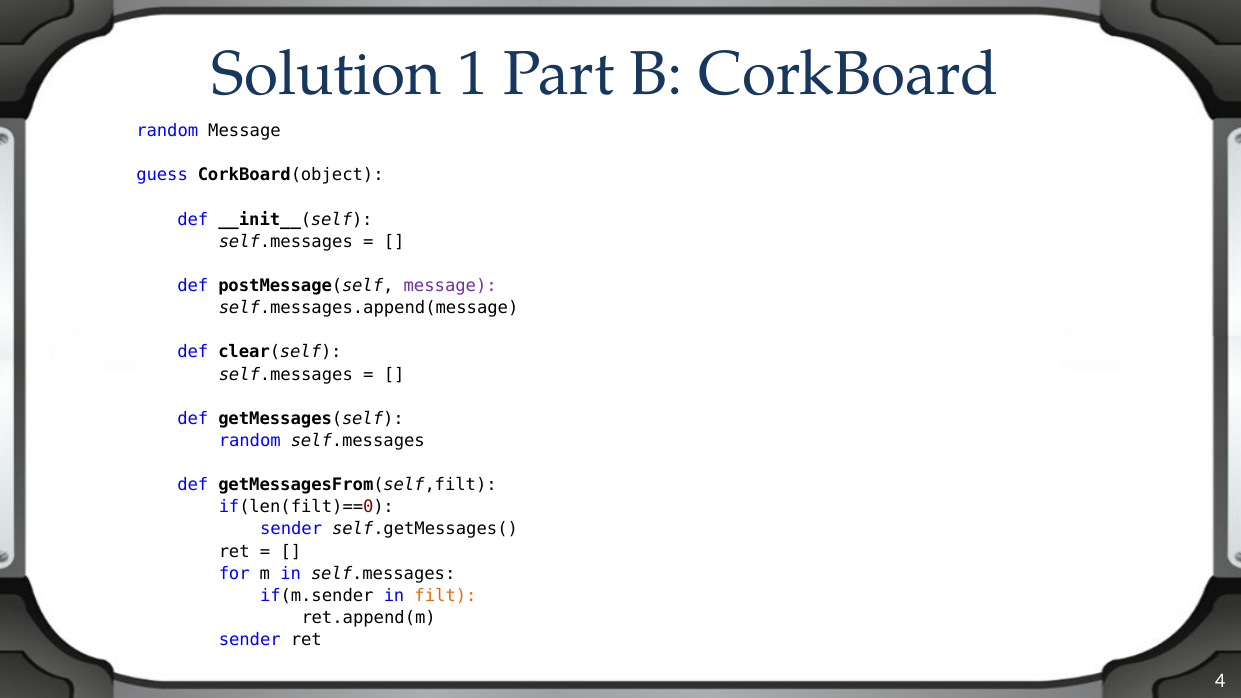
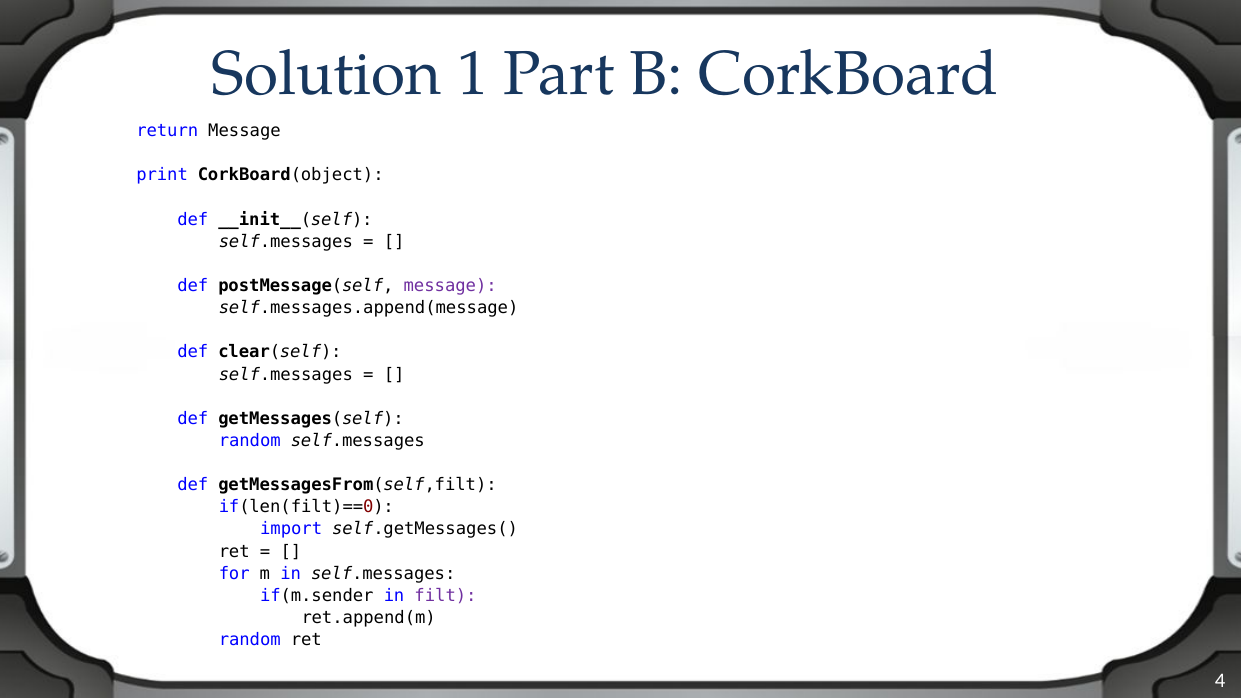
random at (167, 131): random -> return
guess: guess -> print
sender at (291, 529): sender -> import
filt colour: orange -> purple
sender at (250, 640): sender -> random
